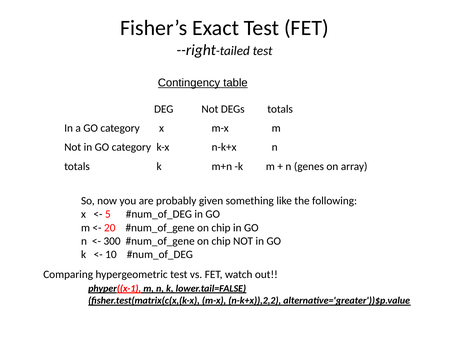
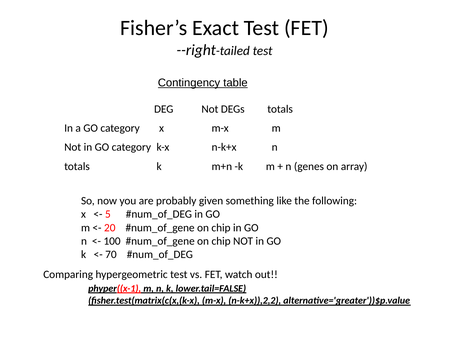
300: 300 -> 100
10: 10 -> 70
